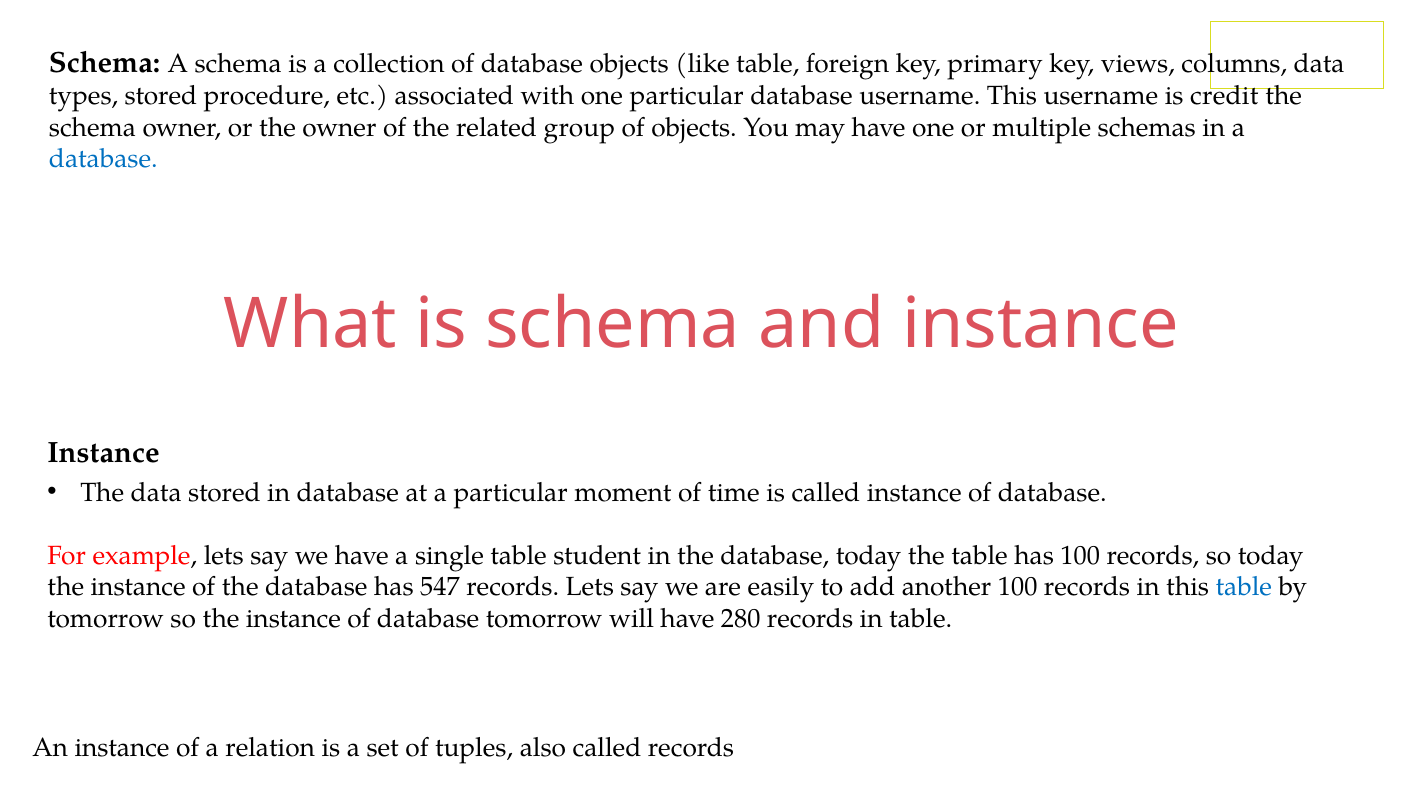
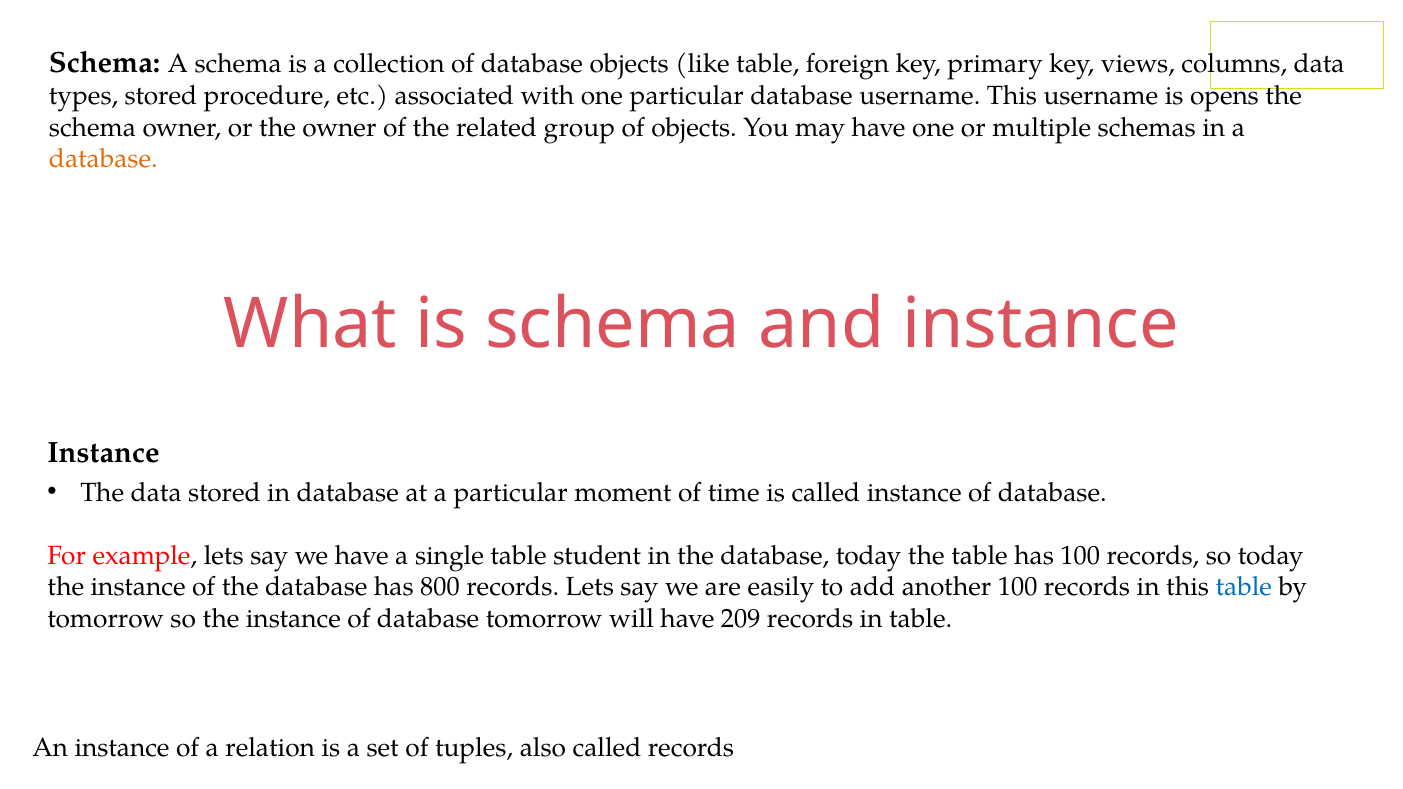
credit: credit -> opens
database at (103, 159) colour: blue -> orange
547: 547 -> 800
280: 280 -> 209
